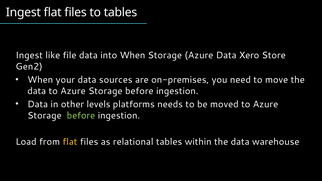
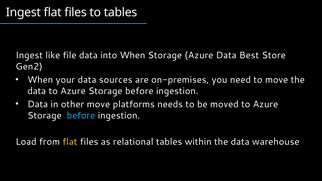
Xero: Xero -> Best
other levels: levels -> move
before at (81, 116) colour: light green -> light blue
